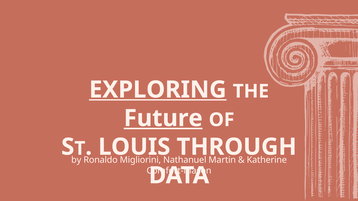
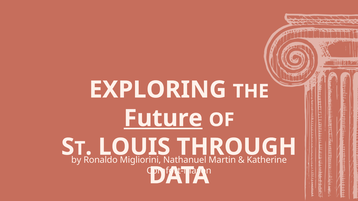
EXPLORING underline: present -> none
